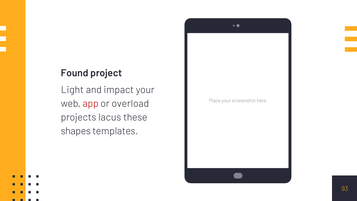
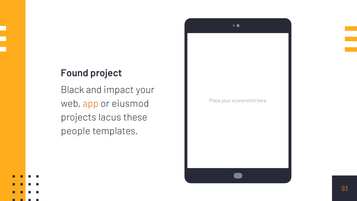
Light: Light -> Black
app colour: red -> orange
overload: overload -> eiusmod
shapes: shapes -> people
